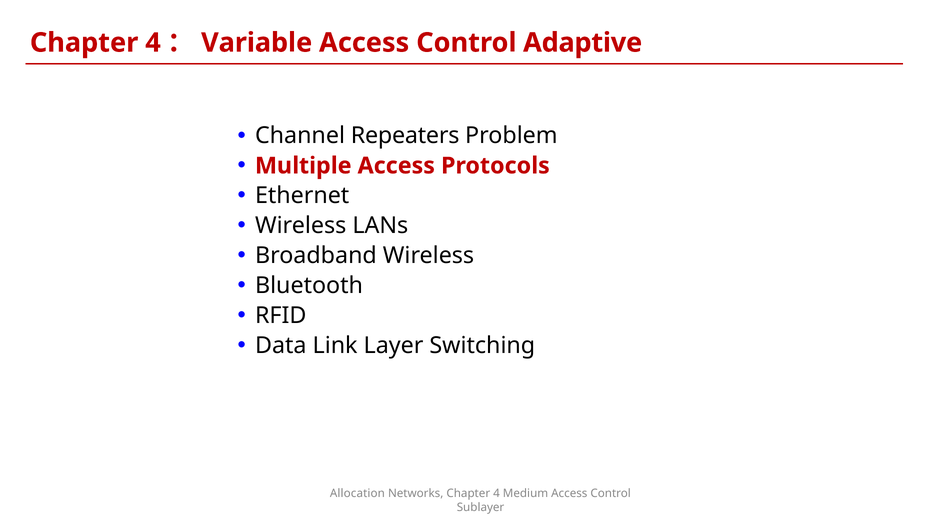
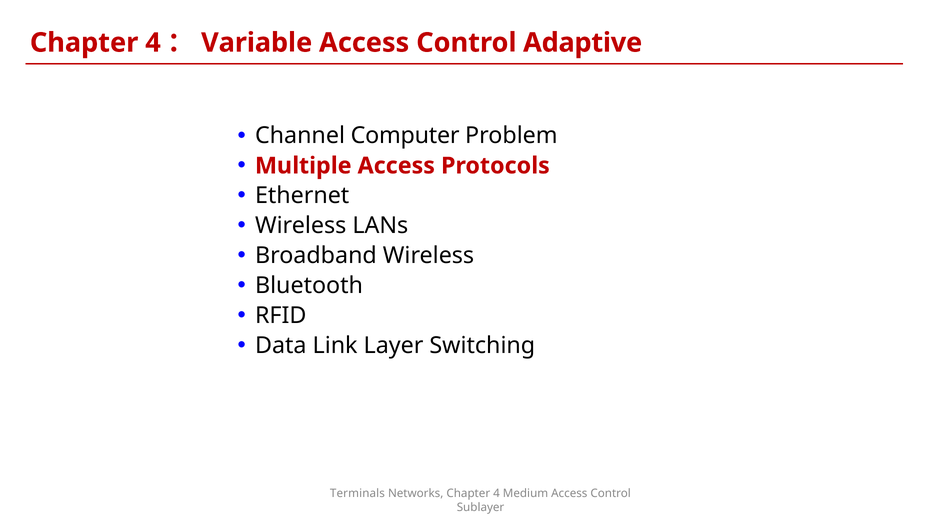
Repeaters: Repeaters -> Computer
Allocation: Allocation -> Terminals
